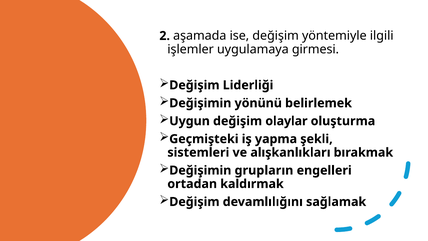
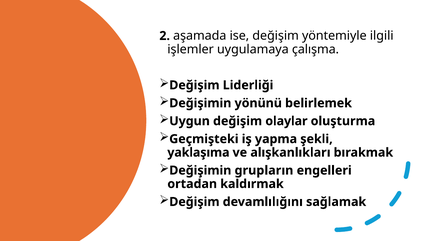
girmesi: girmesi -> çalışma
sistemleri: sistemleri -> yaklaşıma
